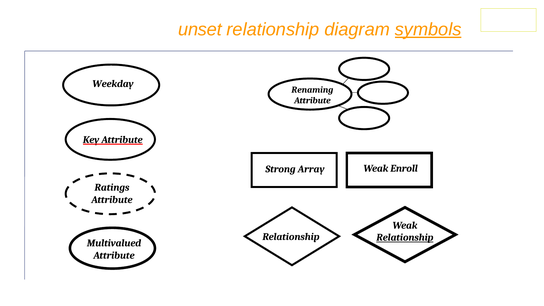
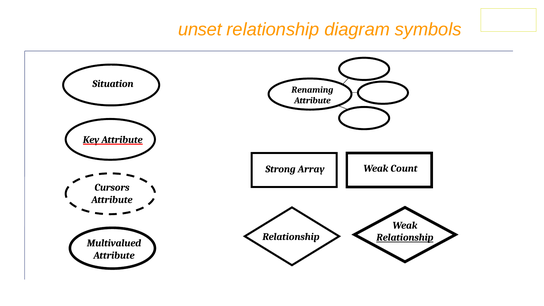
symbols underline: present -> none
Weekday: Weekday -> Situation
Enroll: Enroll -> Count
Ratings: Ratings -> Cursors
